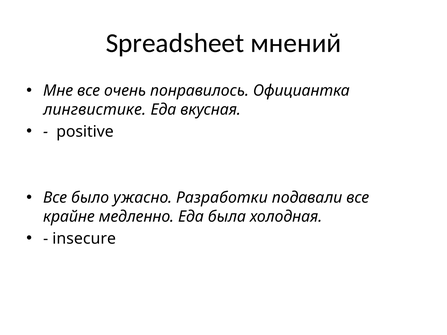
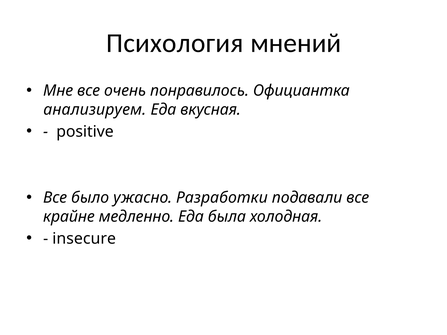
Spreadsheet: Spreadsheet -> Психология
лингвистике: лингвистике -> анализируем
